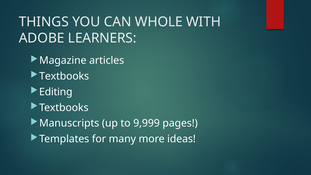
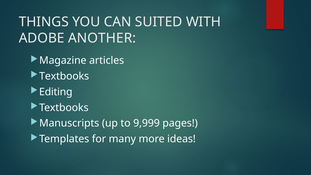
WHOLE: WHOLE -> SUITED
LEARNERS: LEARNERS -> ANOTHER
